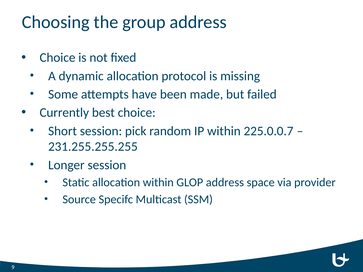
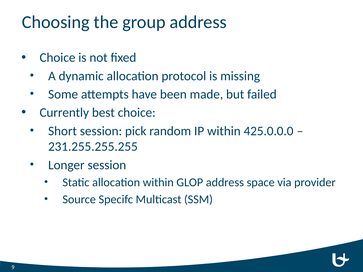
225.0.0.7: 225.0.0.7 -> 425.0.0.0
